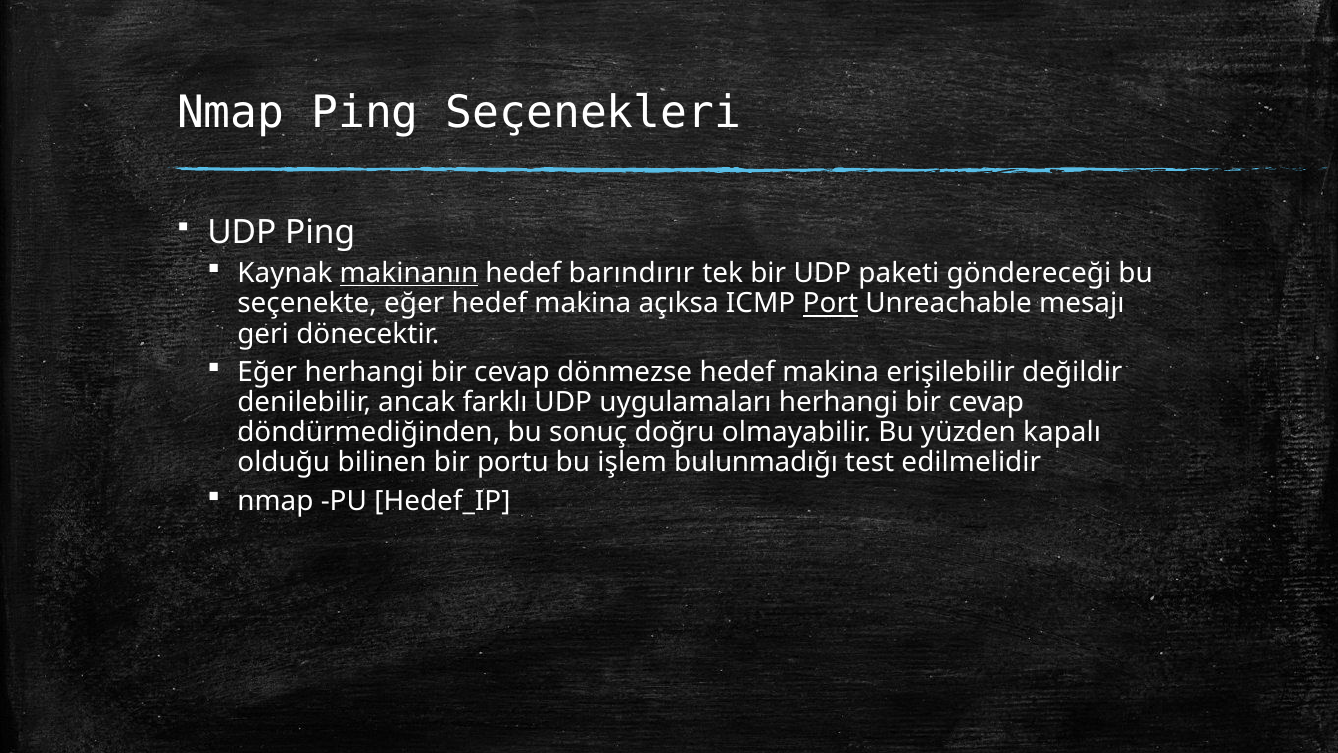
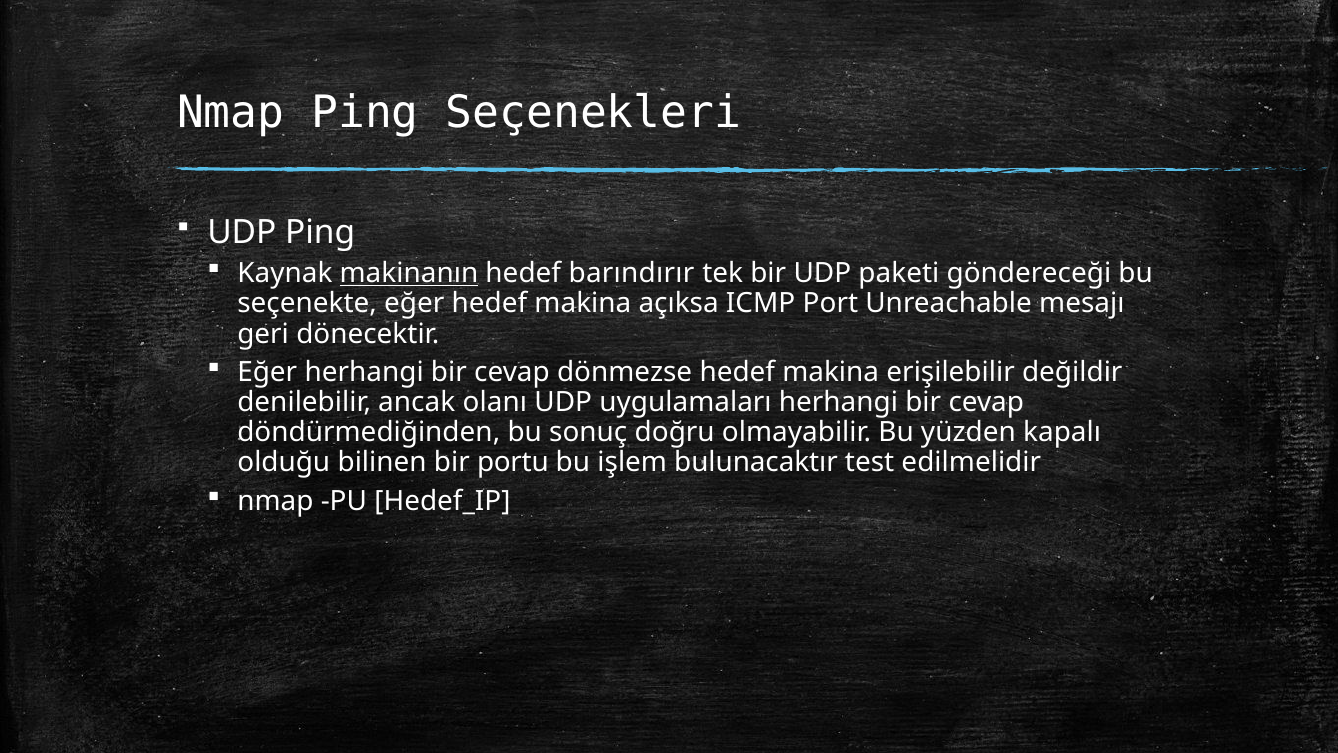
Port underline: present -> none
farklı: farklı -> olanı
bulunmadığı: bulunmadığı -> bulunacaktır
